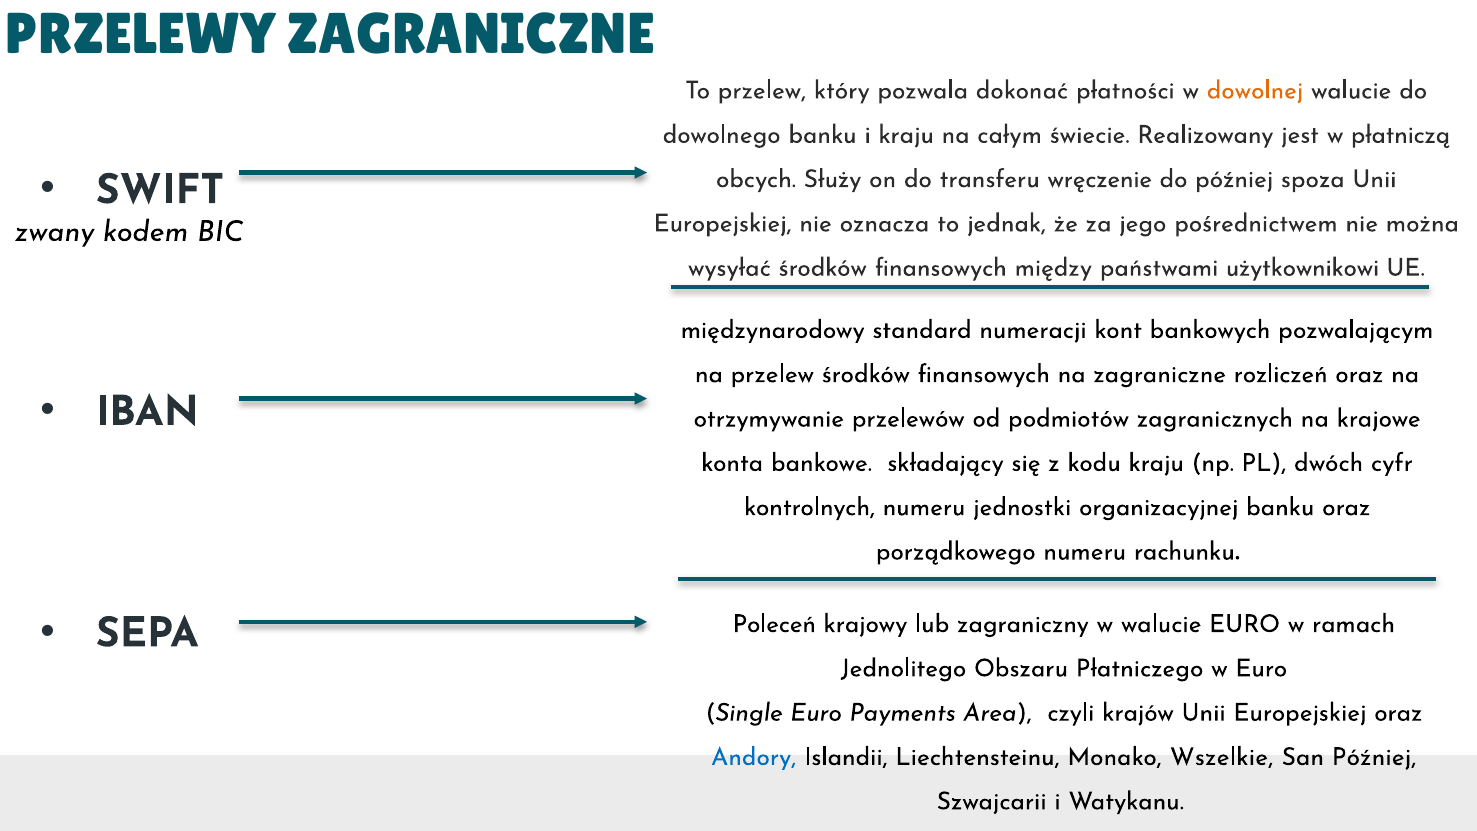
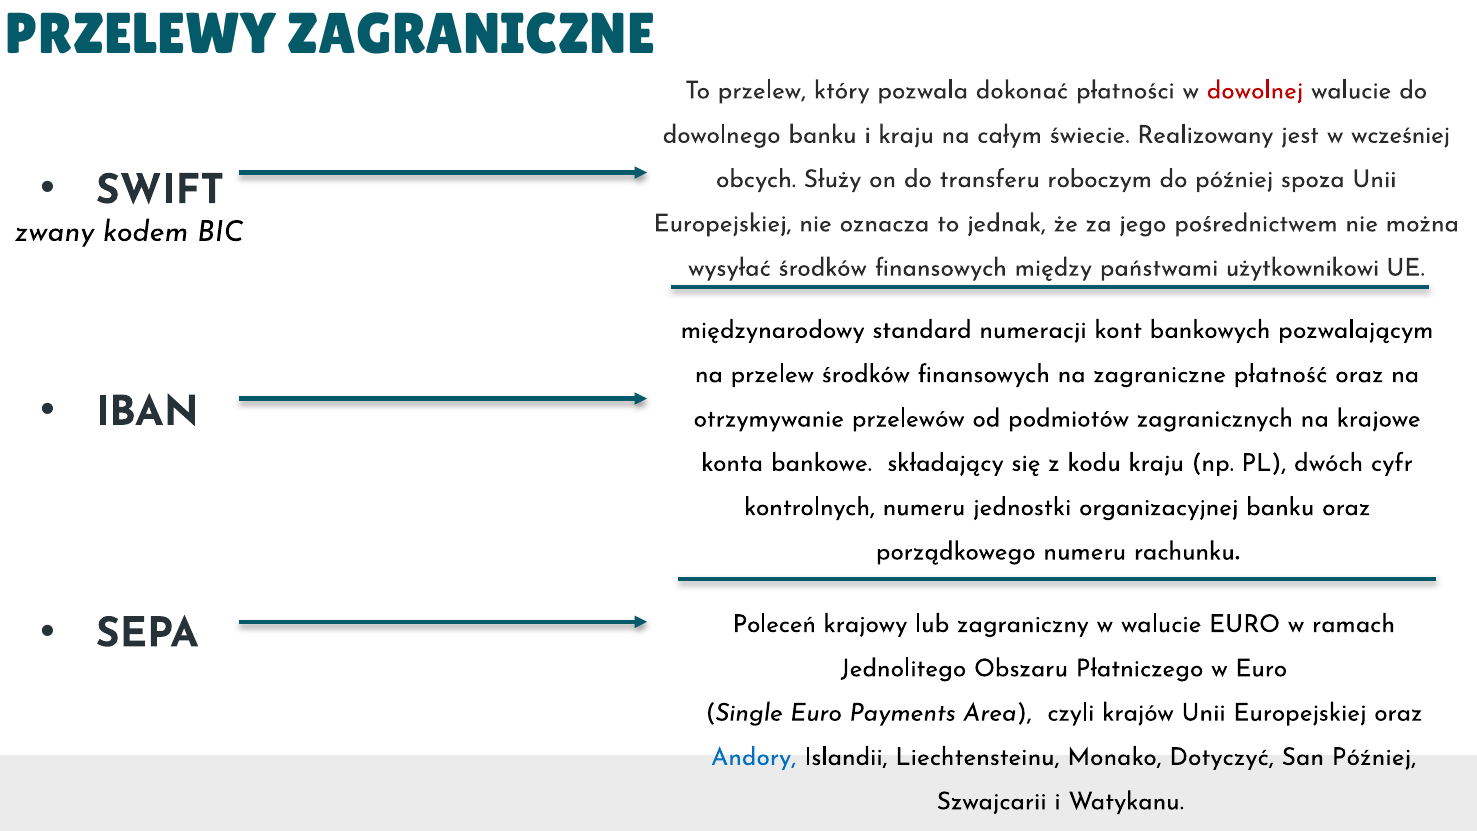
dowolnej colour: orange -> red
płatniczą: płatniczą -> wcześniej
wręczenie: wręczenie -> roboczym
rozliczeń: rozliczeń -> płatność
Wszelkie: Wszelkie -> Dotyczyć
